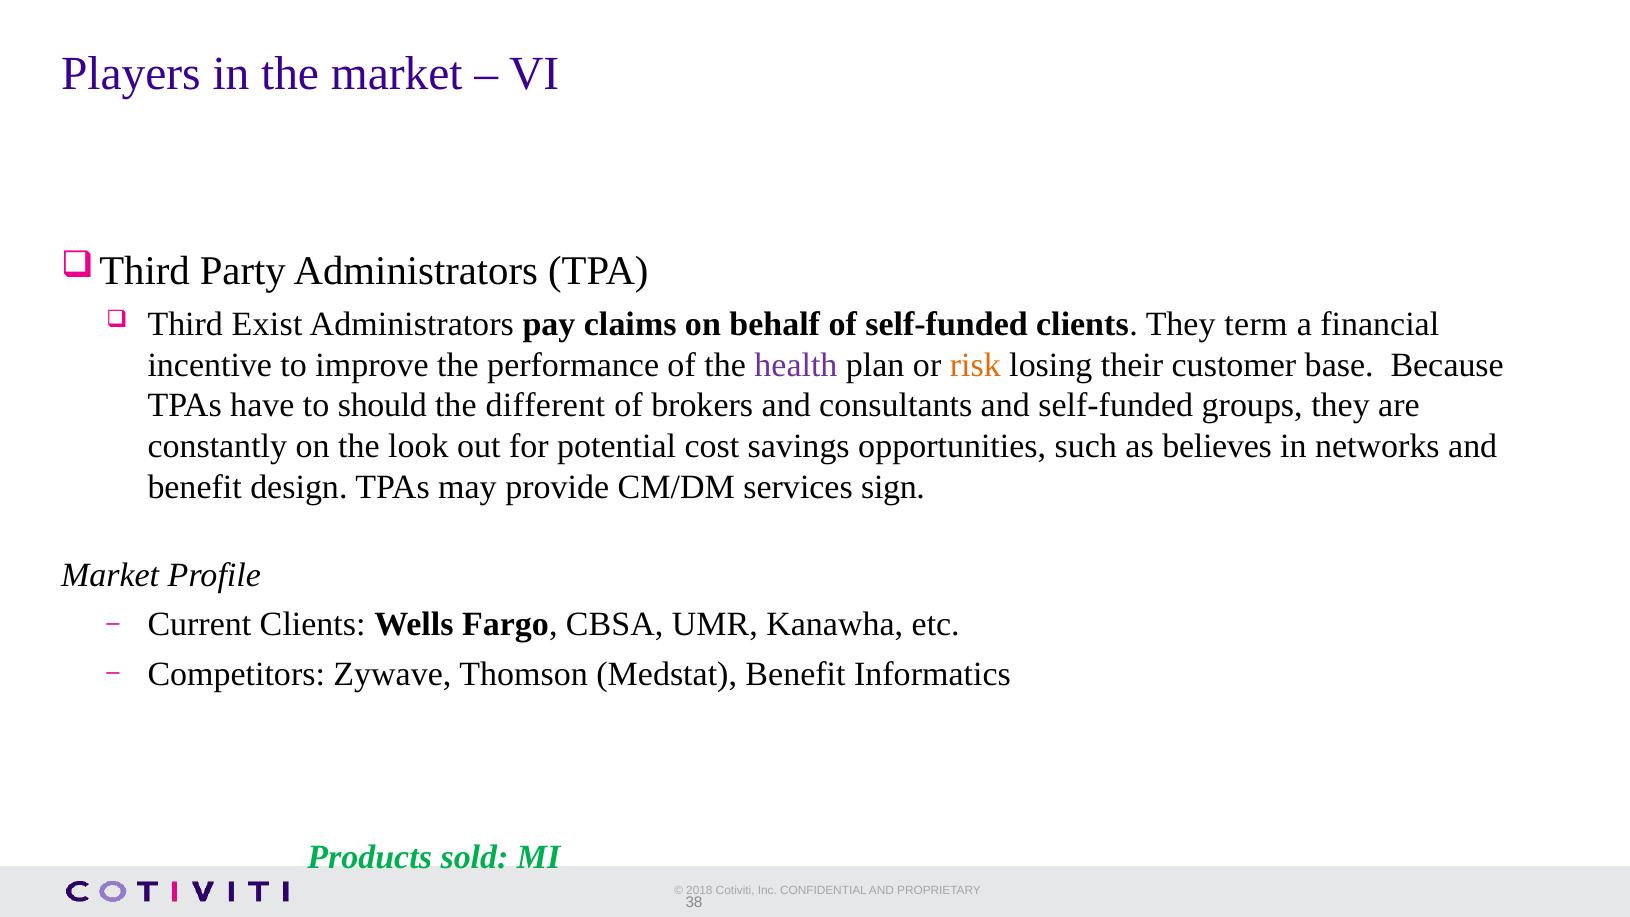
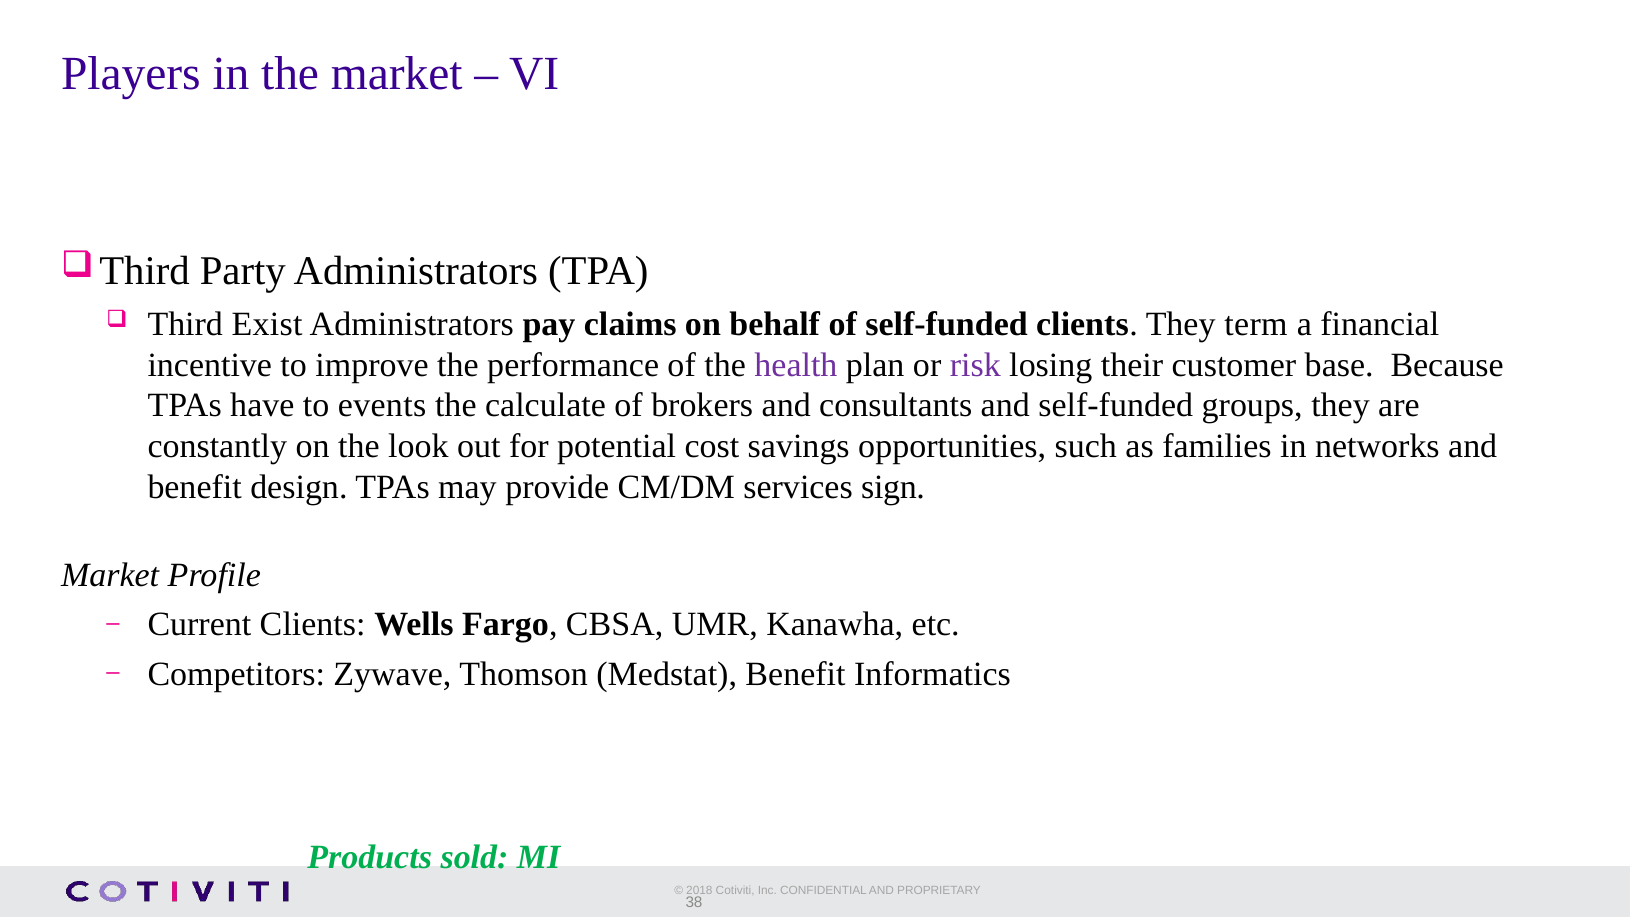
risk colour: orange -> purple
should: should -> events
different: different -> calculate
believes: believes -> families
